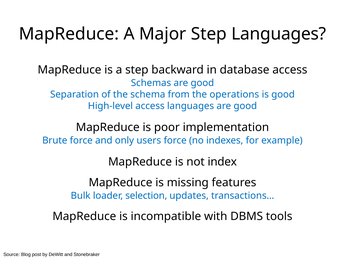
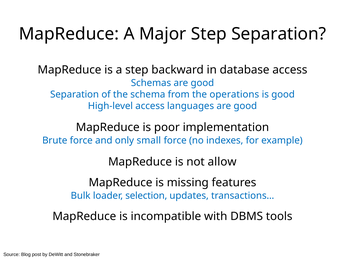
Step Languages: Languages -> Separation
users: users -> small
index: index -> allow
